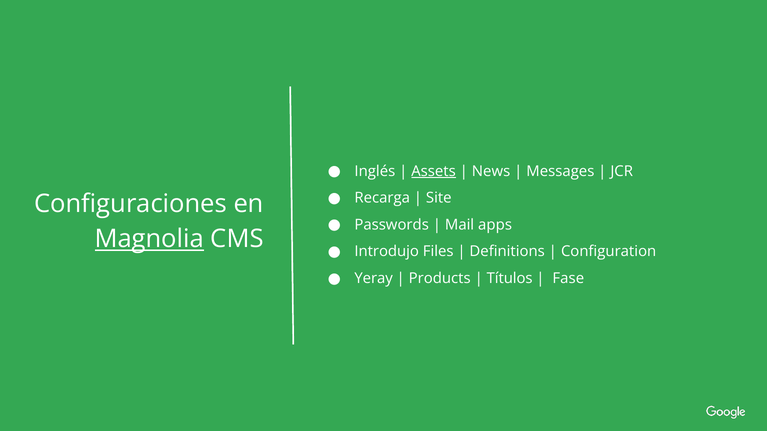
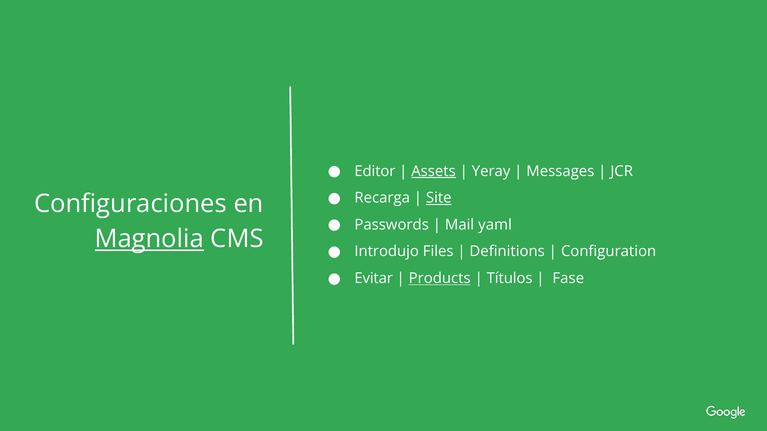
Inglés: Inglés -> Editor
News: News -> Yeray
Site underline: none -> present
apps: apps -> yaml
Yeray: Yeray -> Evitar
Products underline: none -> present
